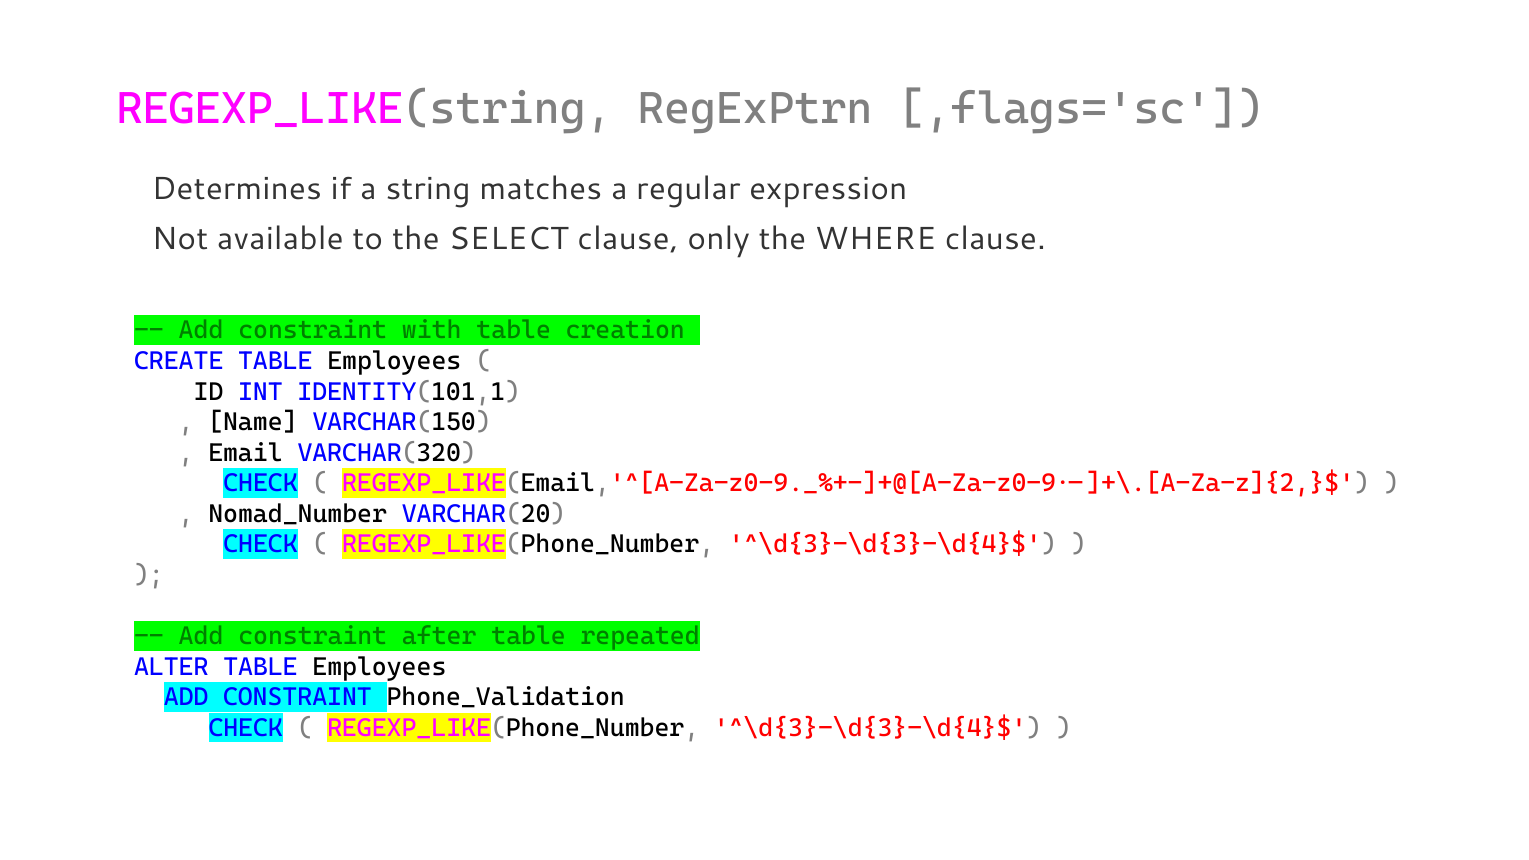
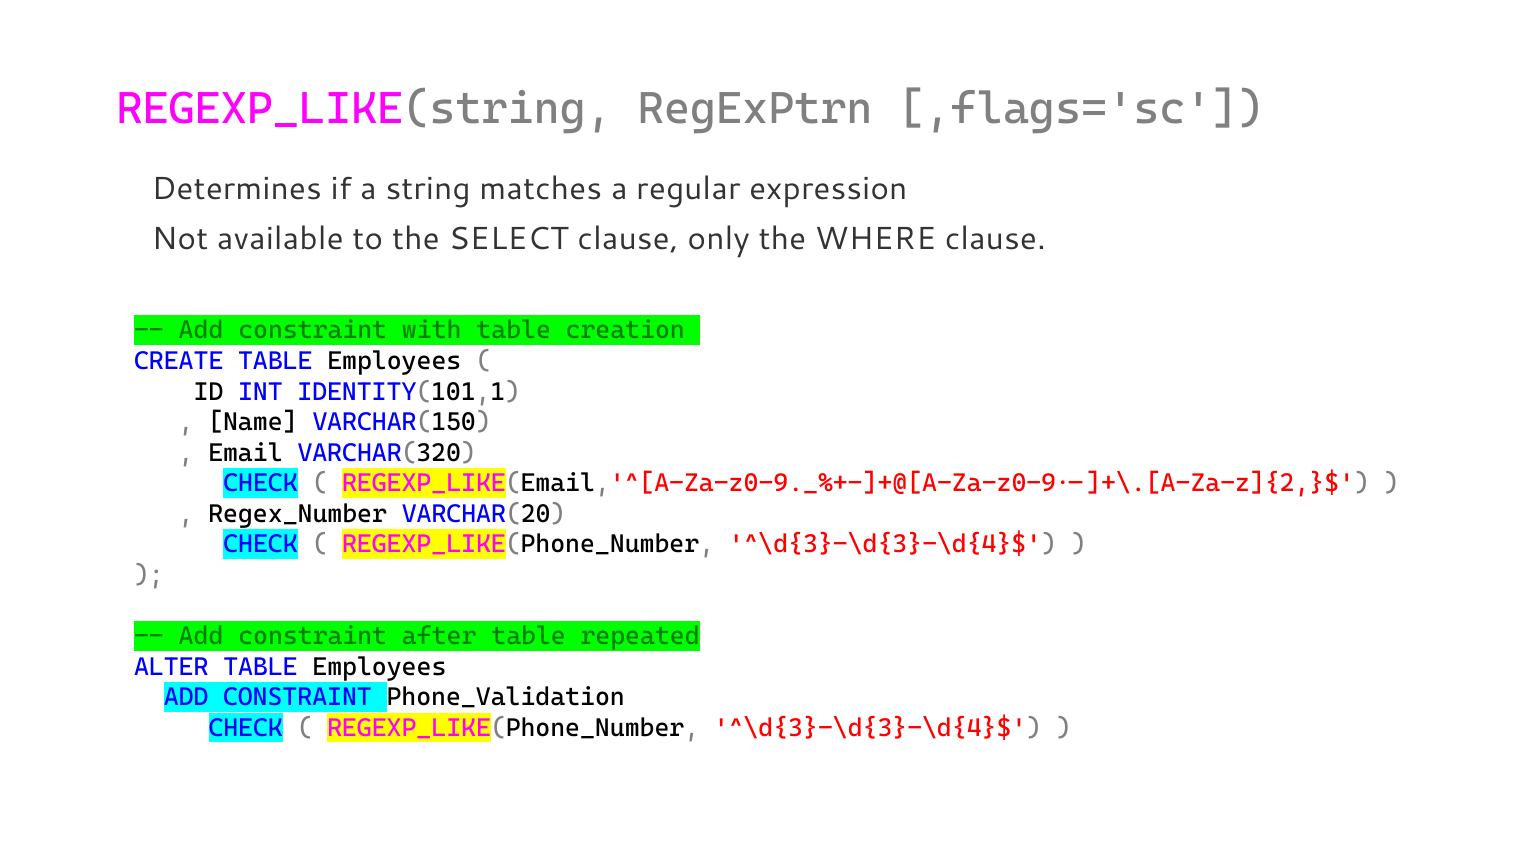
Nomad_Number: Nomad_Number -> Regex_Number
